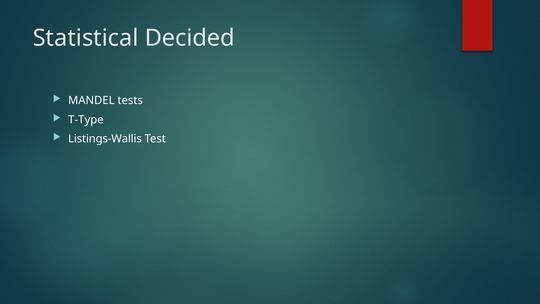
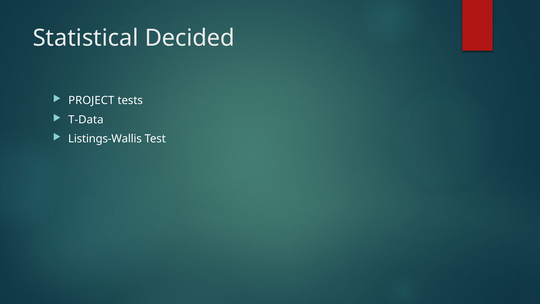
MANDEL: MANDEL -> PROJECT
T-Type: T-Type -> T-Data
